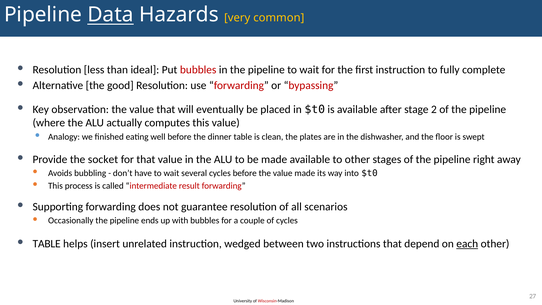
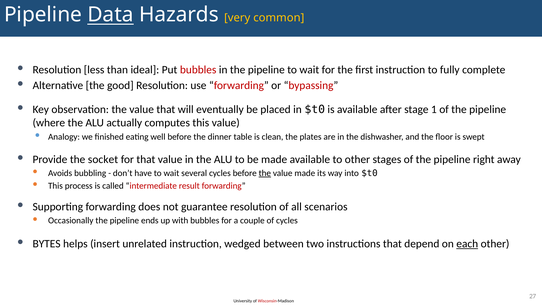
2: 2 -> 1
the at (265, 173) underline: none -> present
TABLE at (47, 244): TABLE -> BYTES
